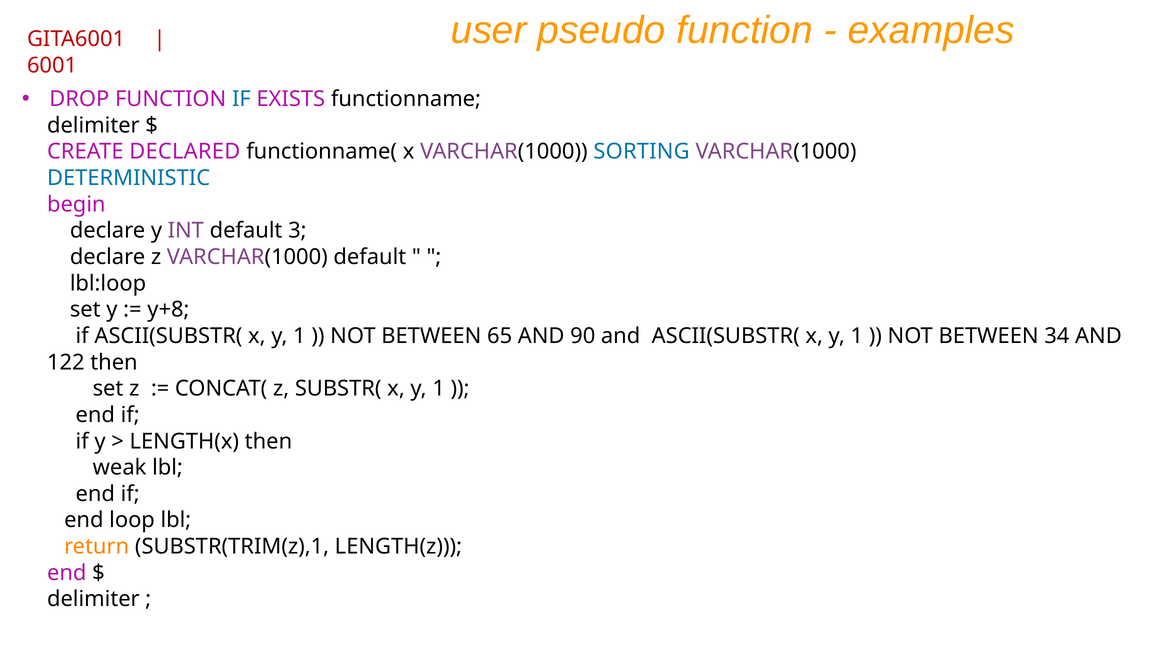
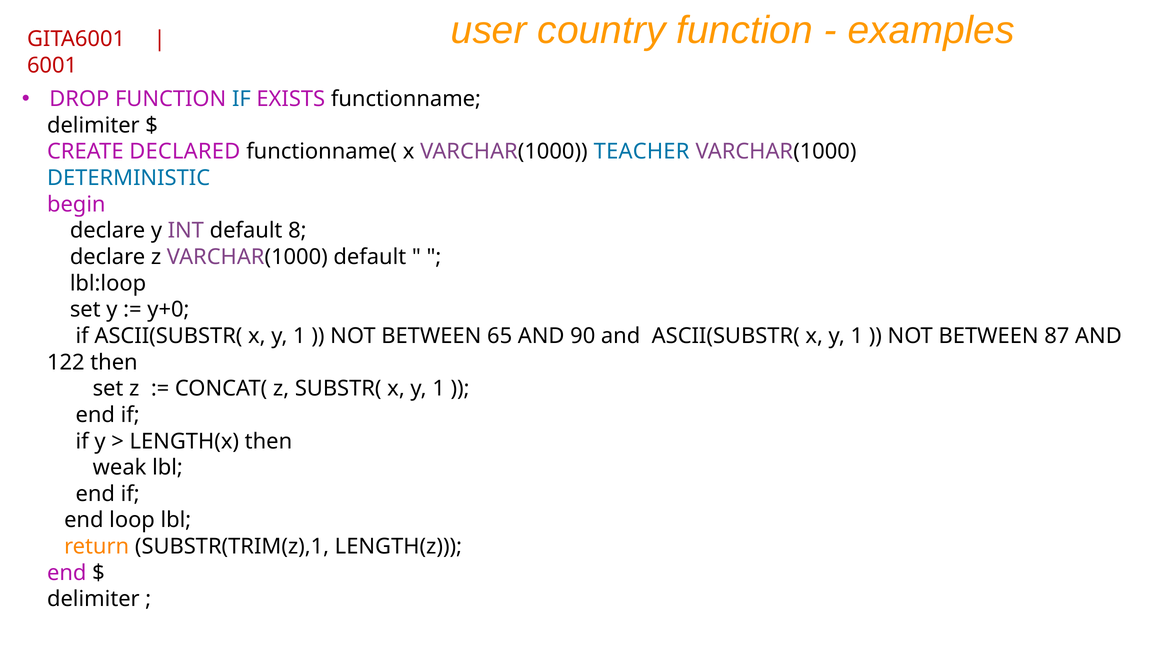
pseudo: pseudo -> country
SORTING: SORTING -> TEACHER
3: 3 -> 8
y+8: y+8 -> y+0
34: 34 -> 87
